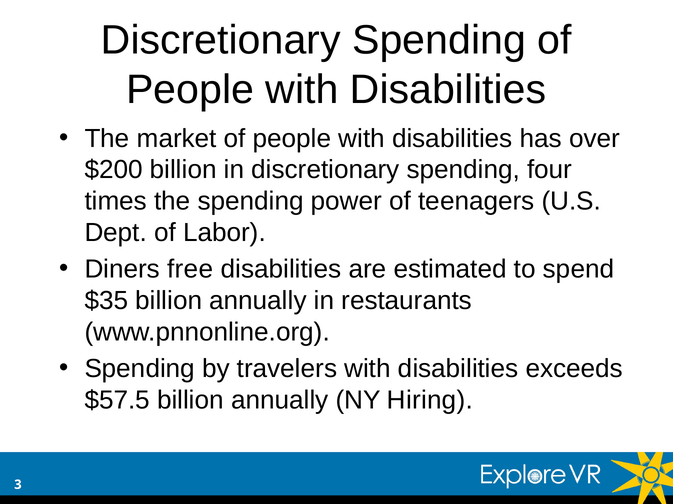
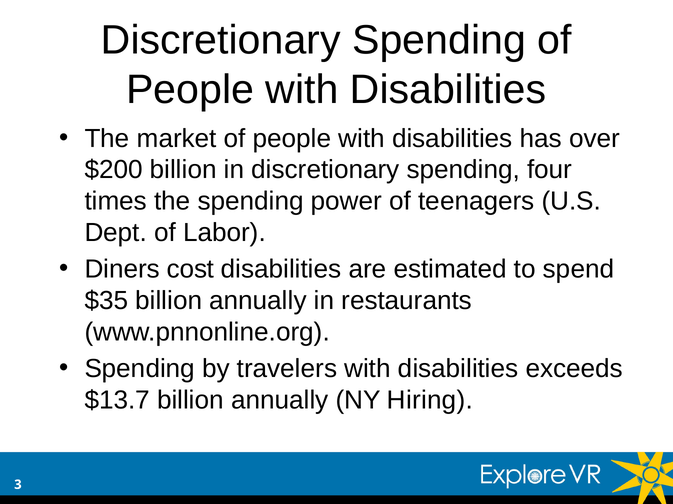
free: free -> cost
$57.5: $57.5 -> $13.7
